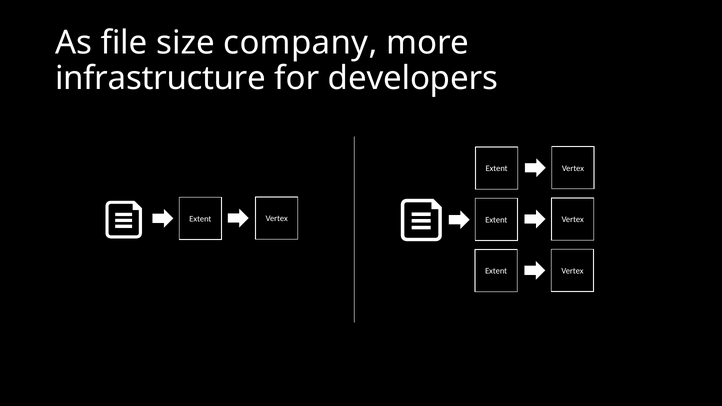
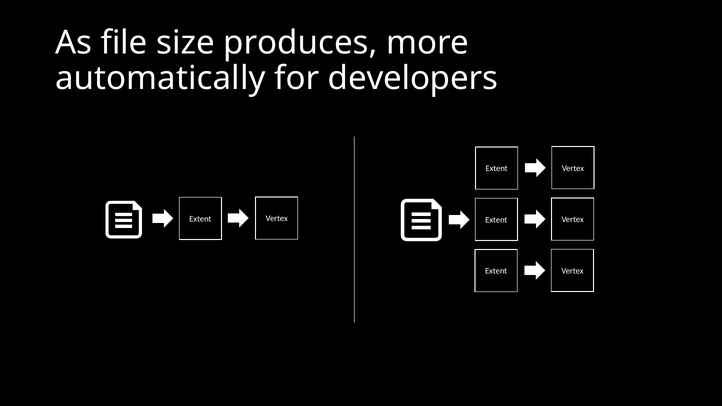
company: company -> produces
infrastructure: infrastructure -> automatically
